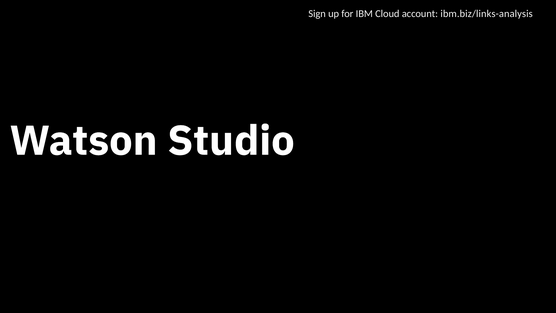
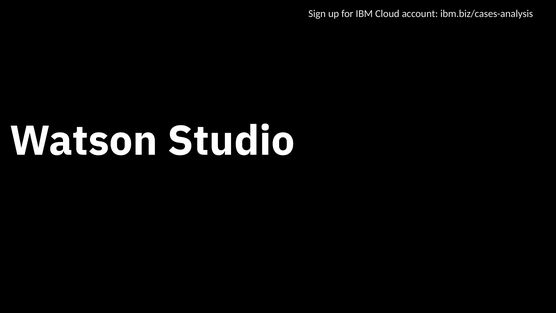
ibm.biz/links-analysis: ibm.biz/links-analysis -> ibm.biz/cases-analysis
